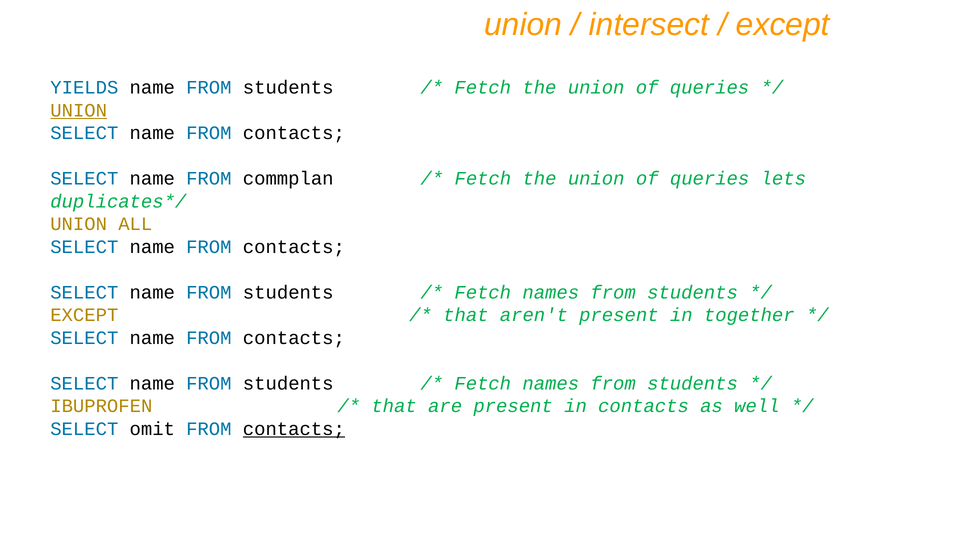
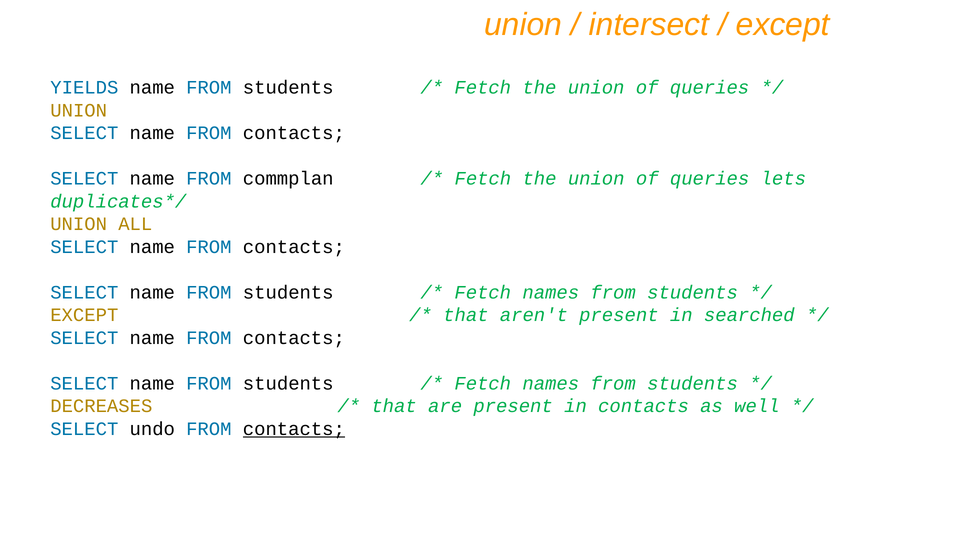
UNION at (79, 110) underline: present -> none
together: together -> searched
IBUPROFEN: IBUPROFEN -> DECREASES
omit: omit -> undo
